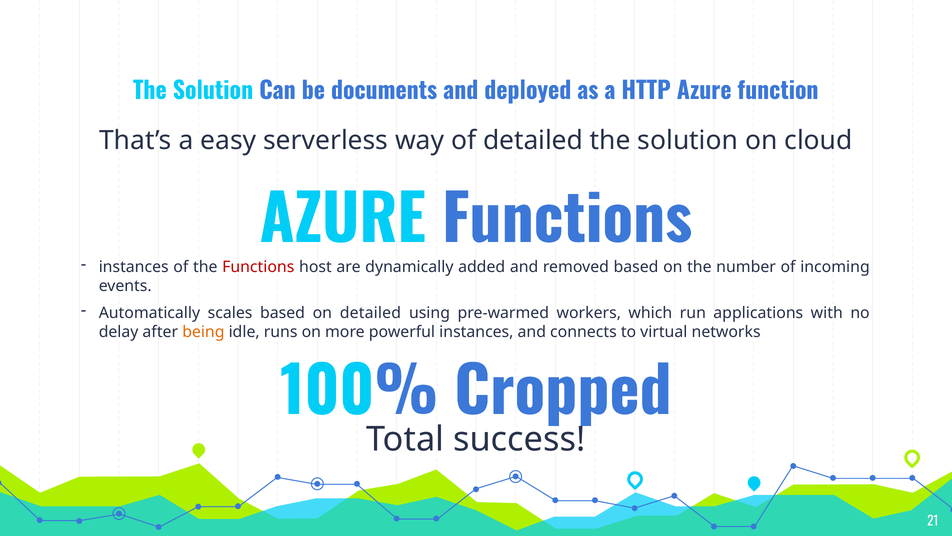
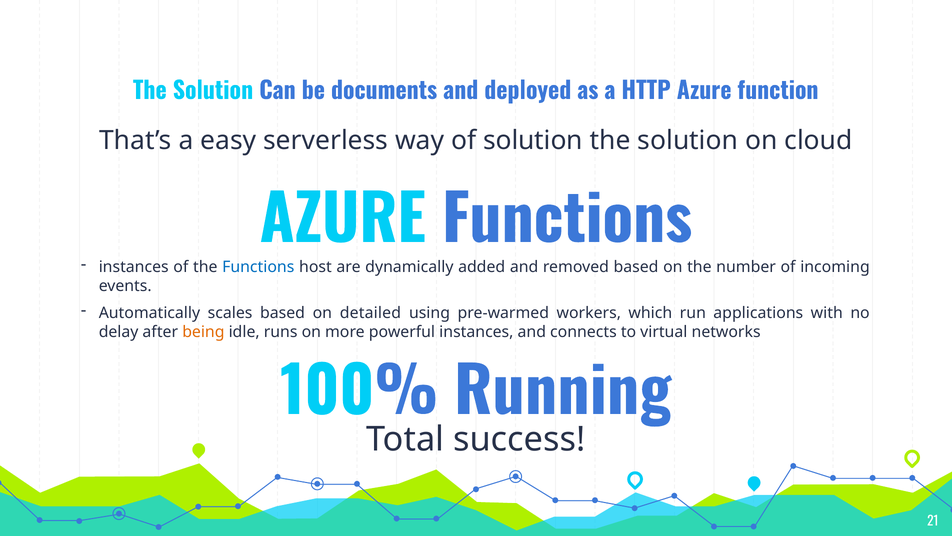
of detailed: detailed -> solution
Functions at (258, 267) colour: red -> blue
Cropped: Cropped -> Running
